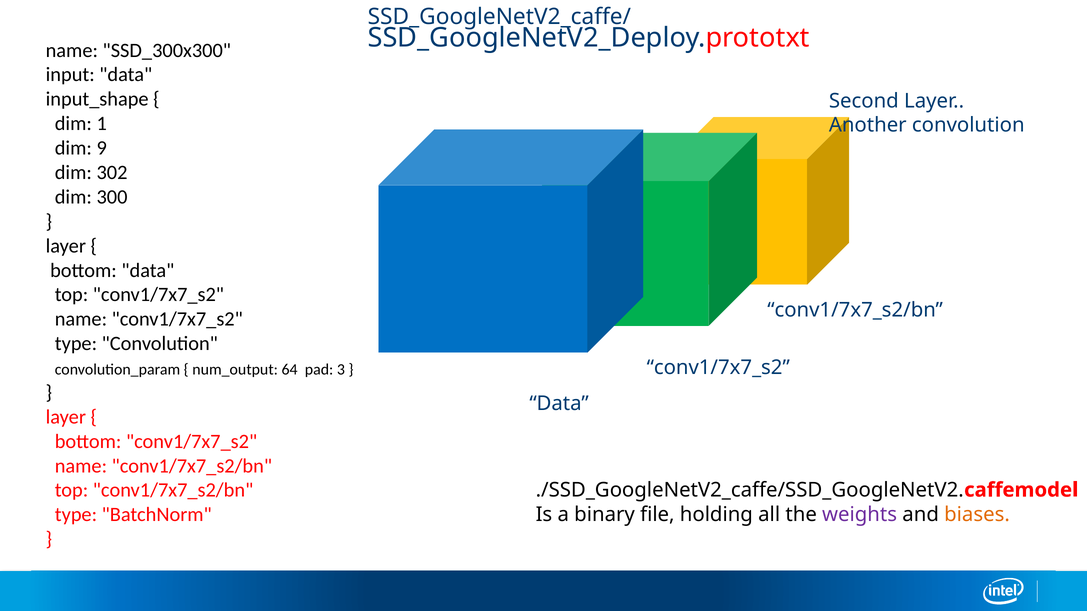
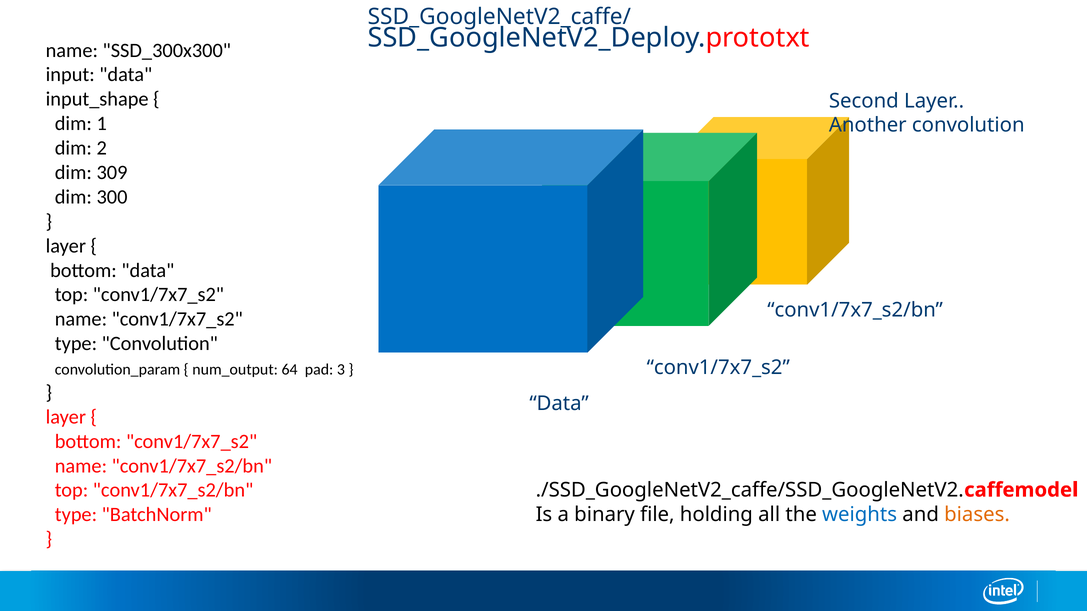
9: 9 -> 2
302: 302 -> 309
weights colour: purple -> blue
